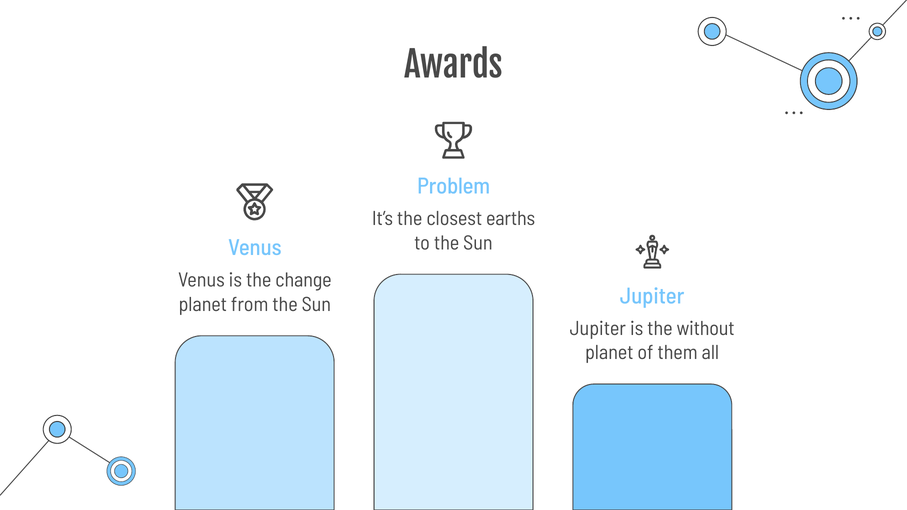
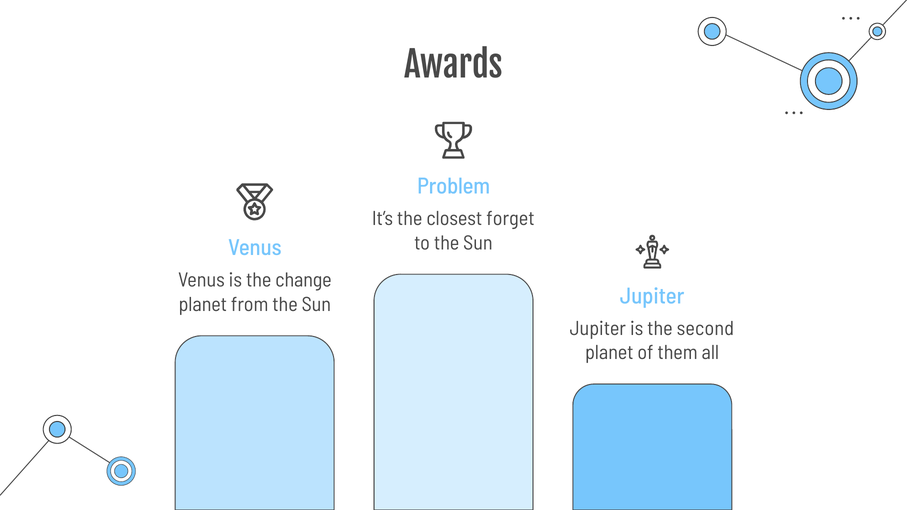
earths: earths -> forget
without: without -> second
